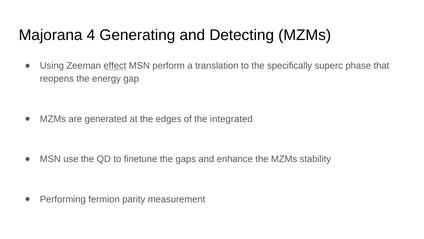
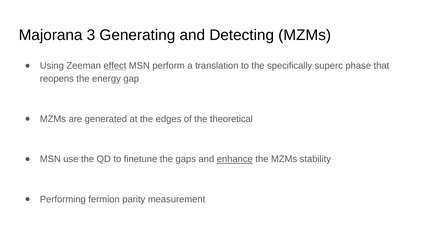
4: 4 -> 3
integrated: integrated -> theoretical
enhance underline: none -> present
